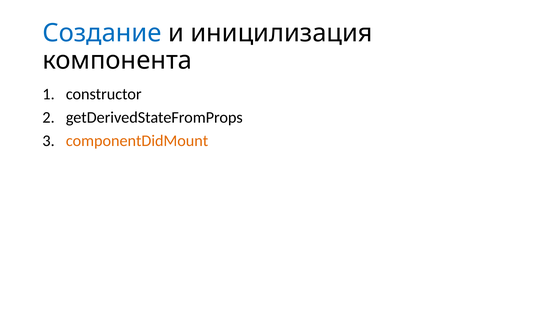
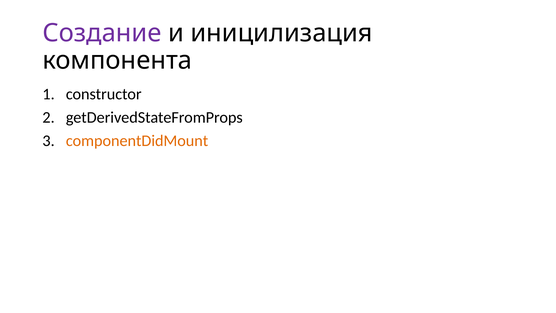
Создание colour: blue -> purple
